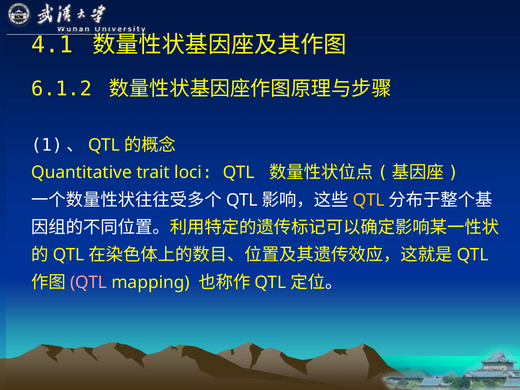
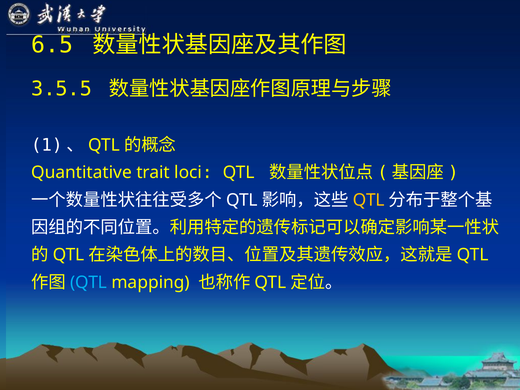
4.1: 4.1 -> 6.5
6.1.2: 6.1.2 -> 3.5.5
QTL at (89, 282) colour: pink -> light blue
